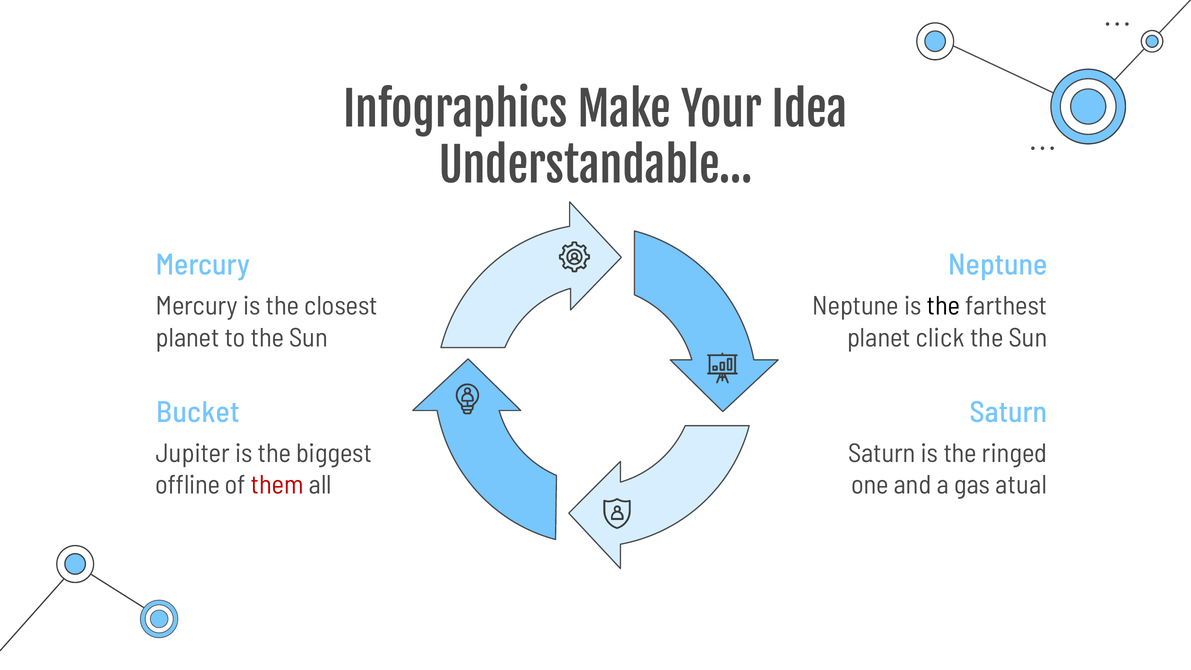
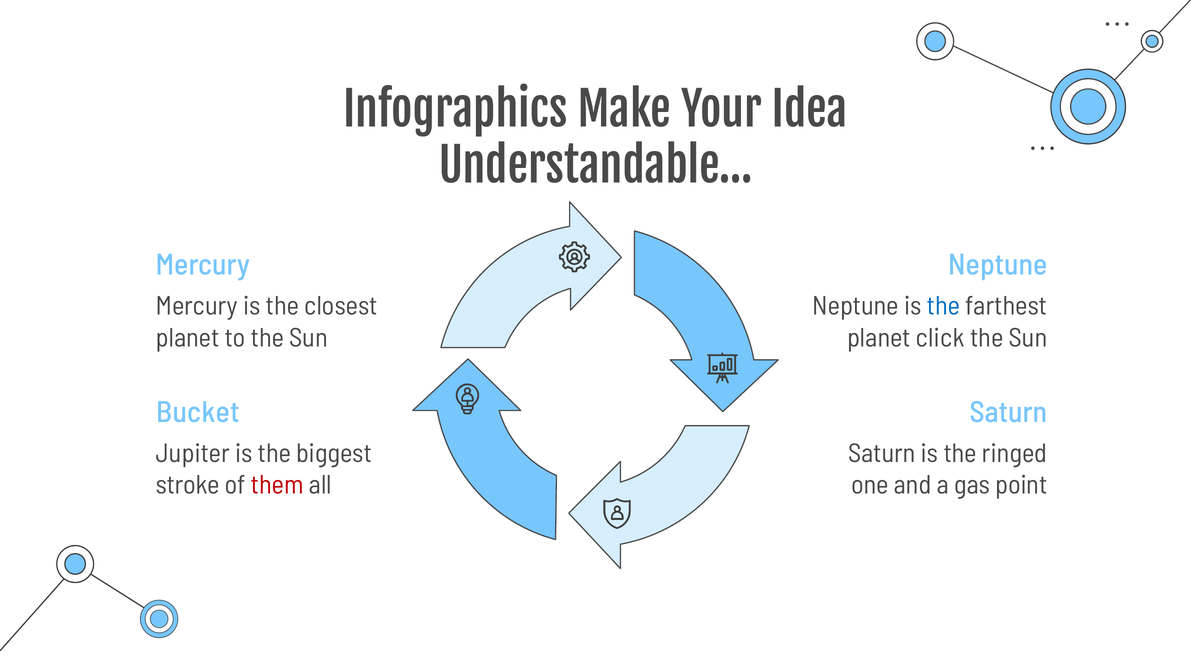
the at (943, 306) colour: black -> blue
offline: offline -> stroke
atual: atual -> point
